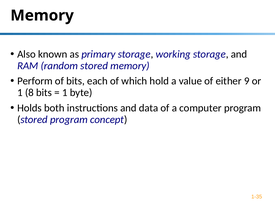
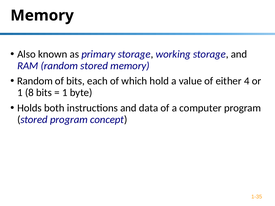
Perform at (35, 81): Perform -> Random
9: 9 -> 4
